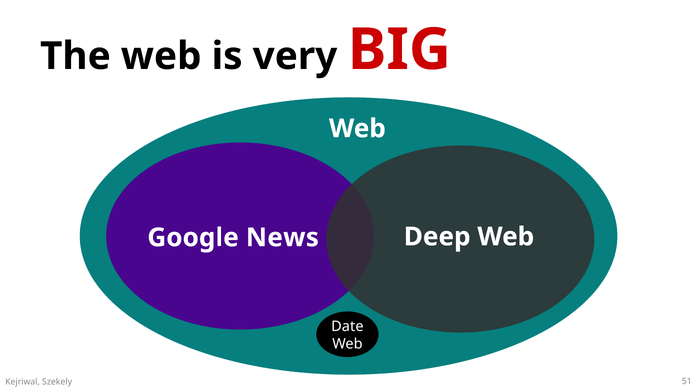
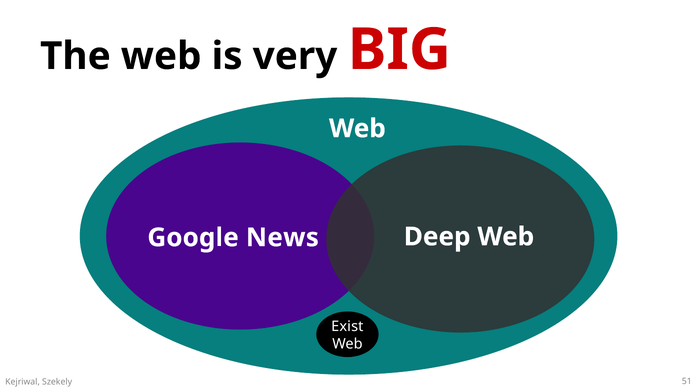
Date: Date -> Exist
